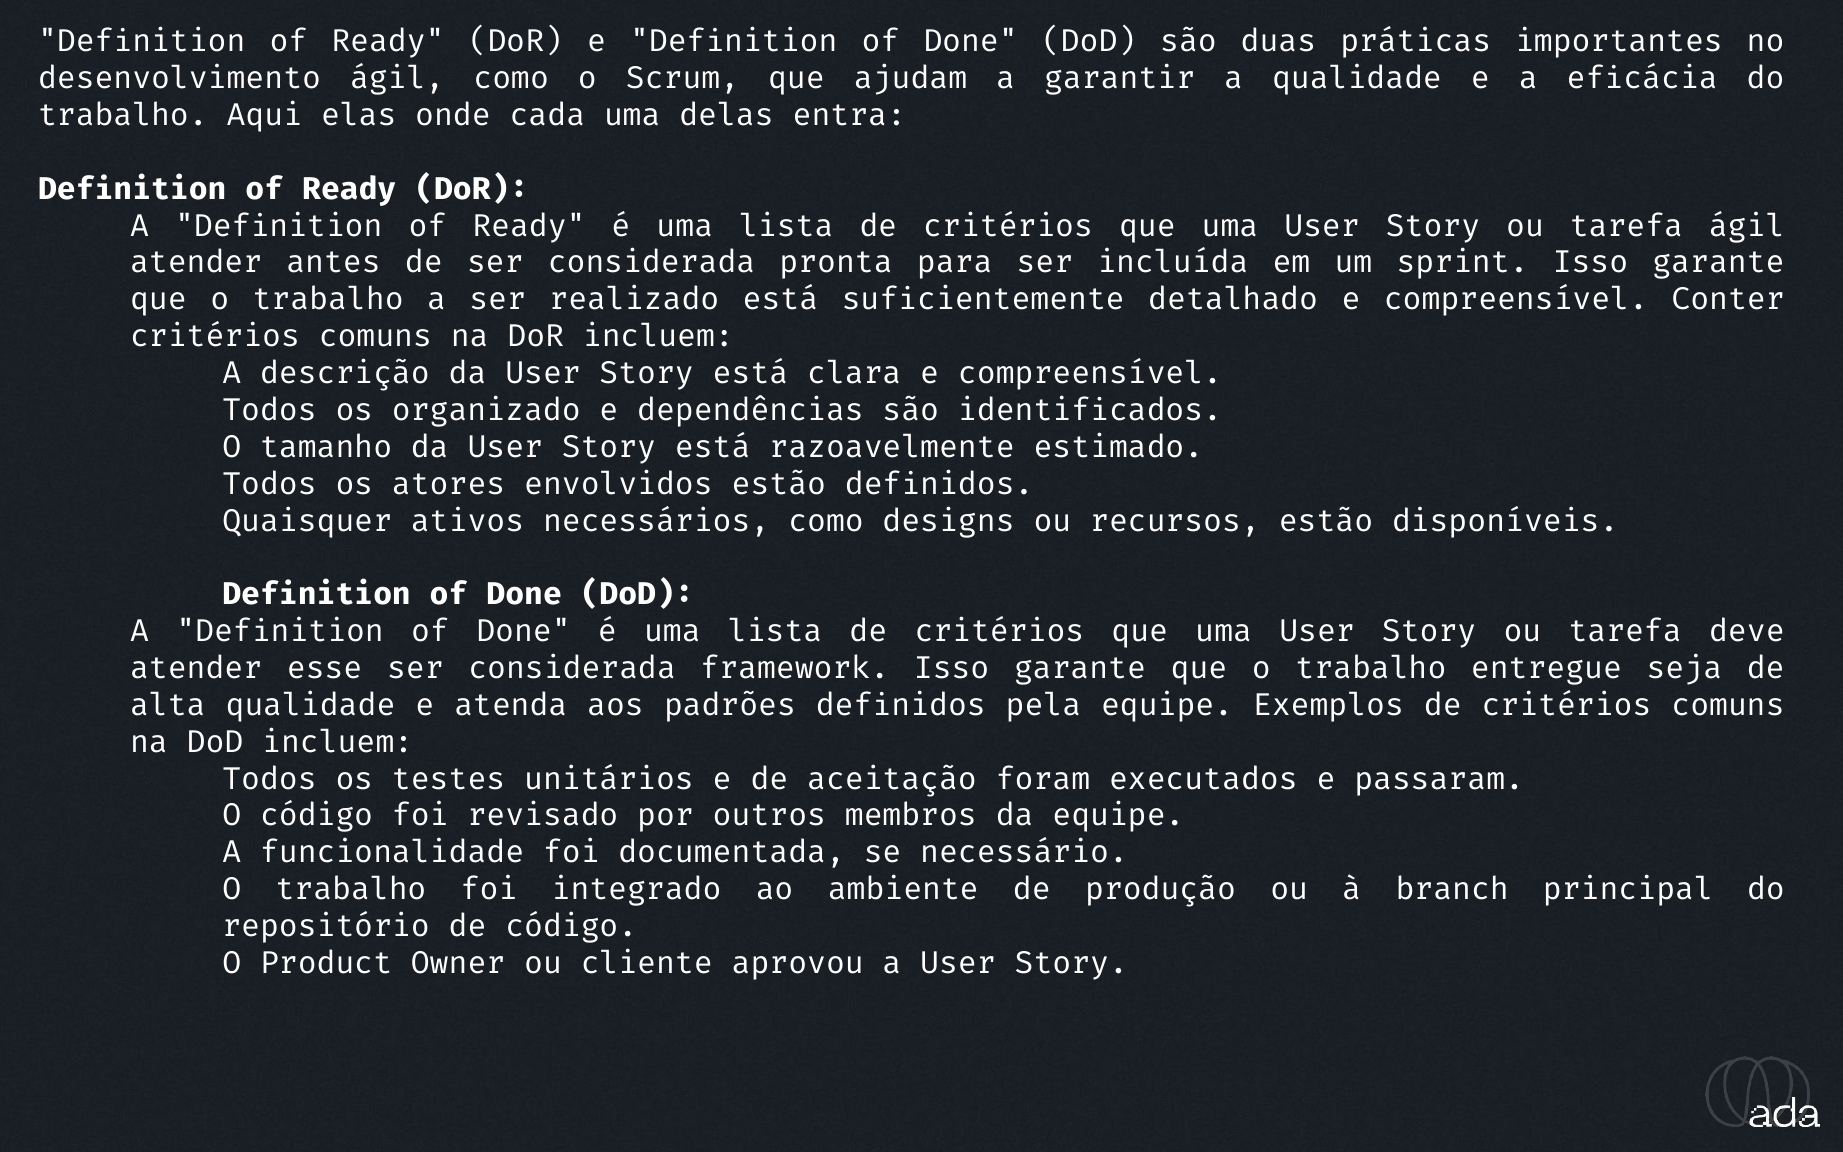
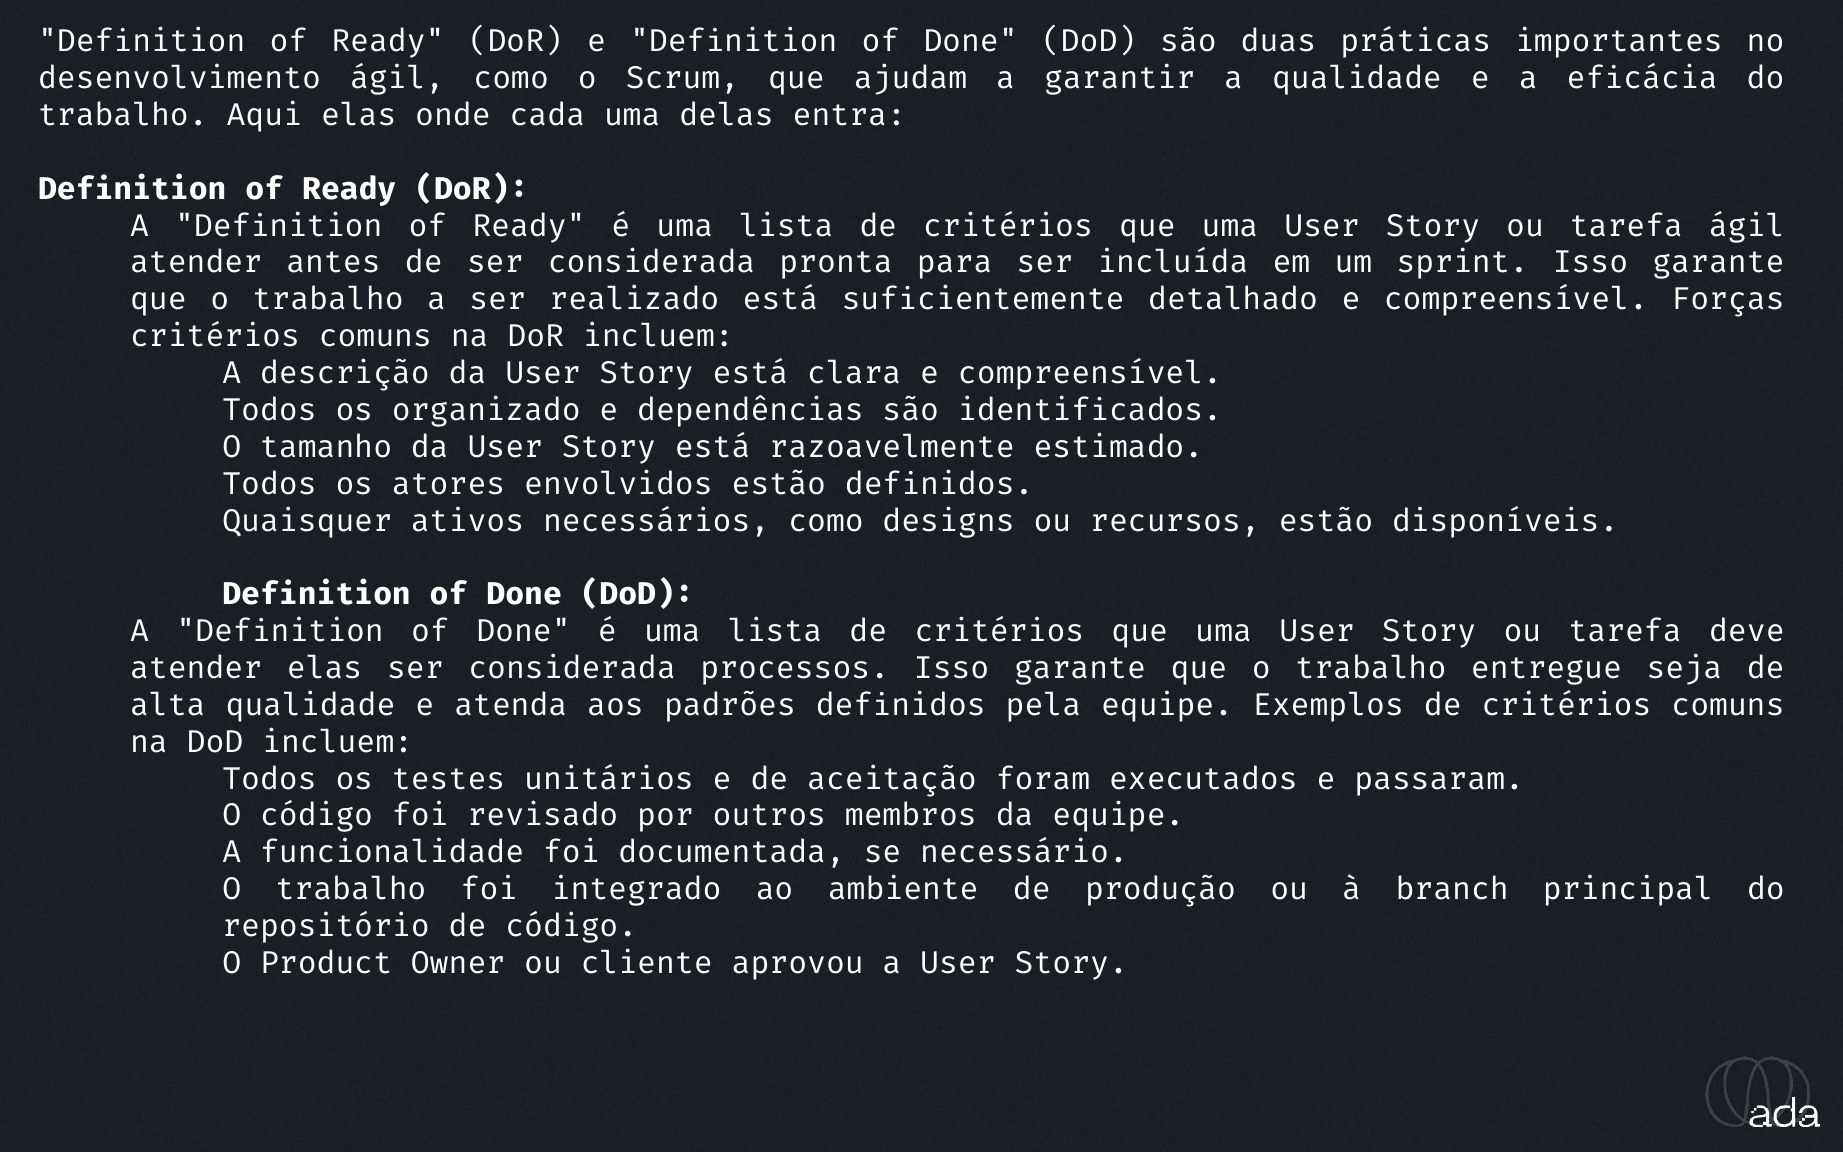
Conter: Conter -> Forças
atender esse: esse -> elas
framework: framework -> processos
